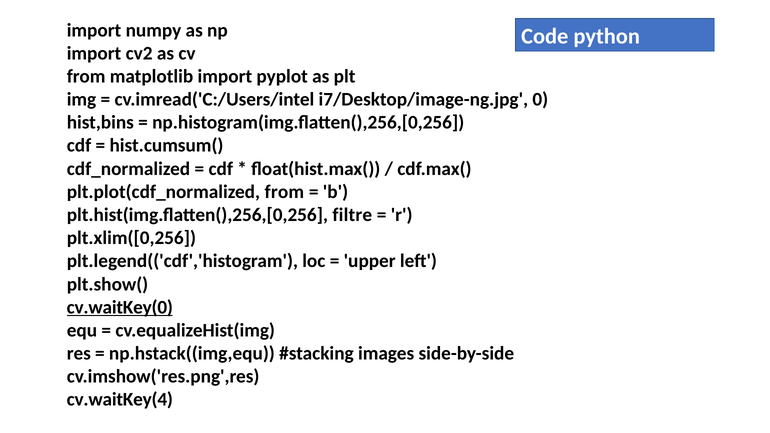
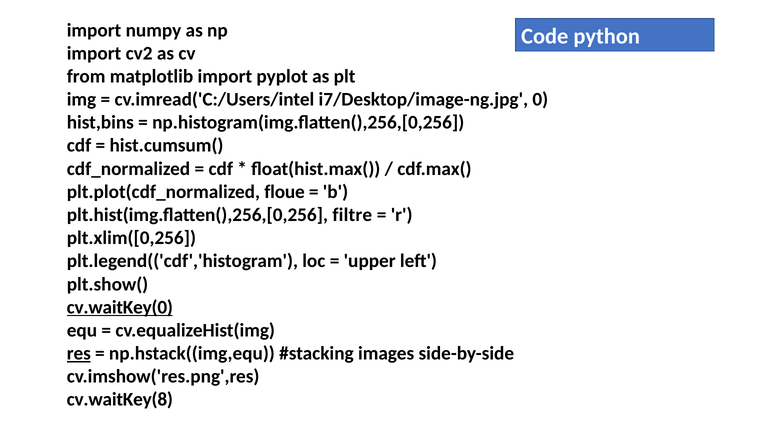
plt.plot(cdf_normalized from: from -> floue
res underline: none -> present
cv.waitKey(4: cv.waitKey(4 -> cv.waitKey(8
